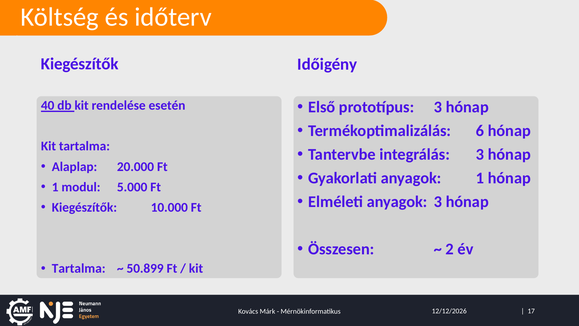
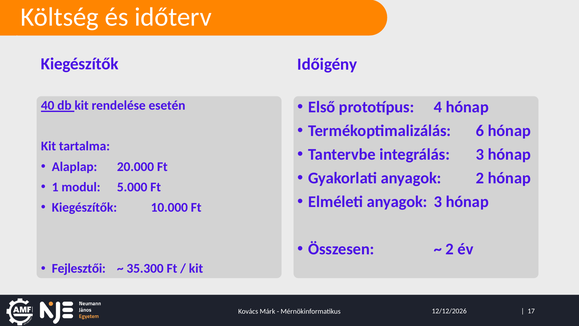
prototípus 3: 3 -> 4
anyagok 1: 1 -> 2
Tartalma at (79, 268): Tartalma -> Fejlesztői
50.899: 50.899 -> 35.300
